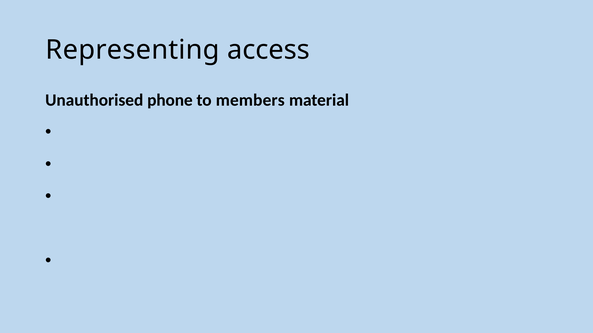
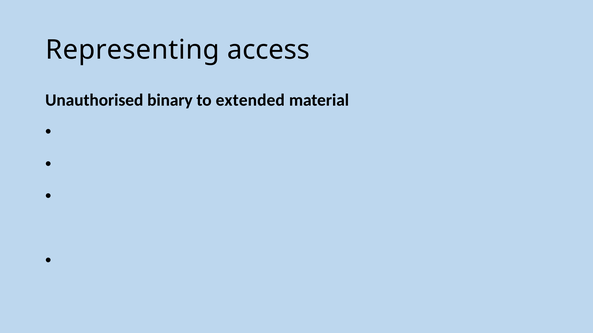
phone: phone -> binary
members: members -> extended
